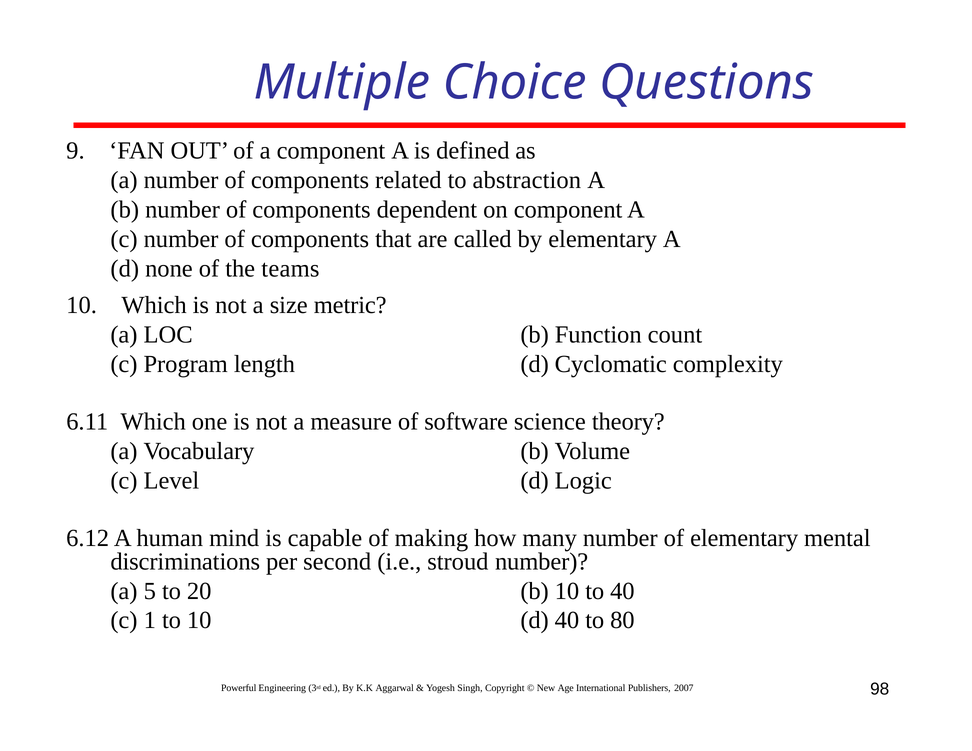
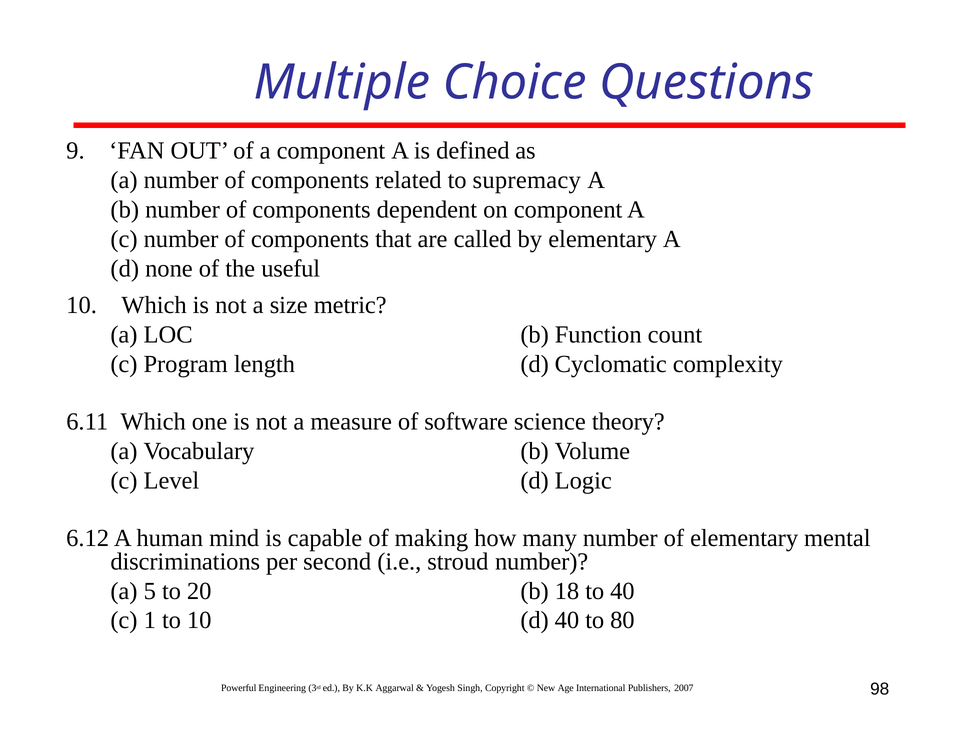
abstraction: abstraction -> supremacy
teams: teams -> useful
b 10: 10 -> 18
